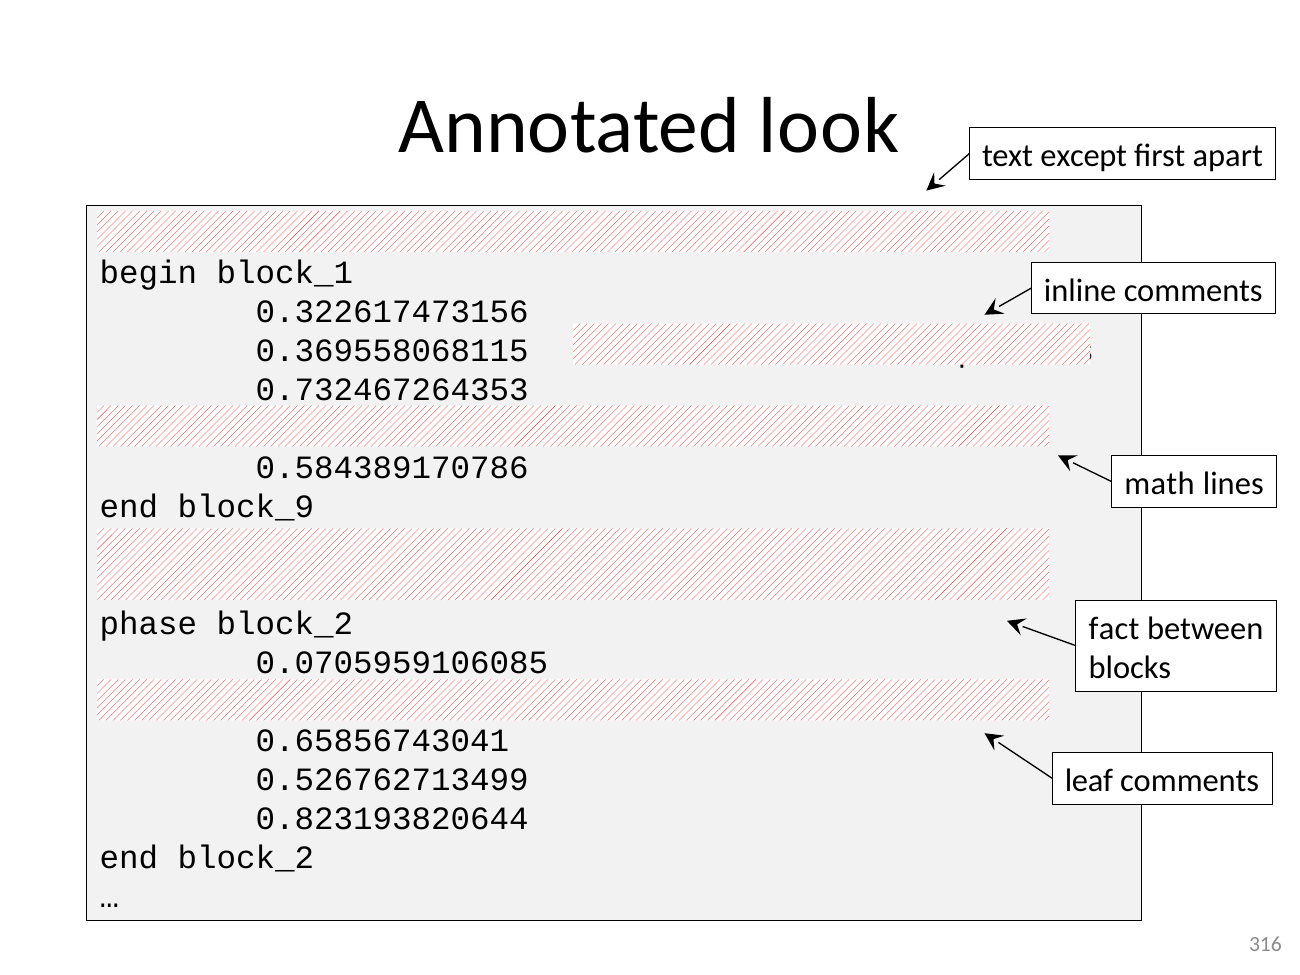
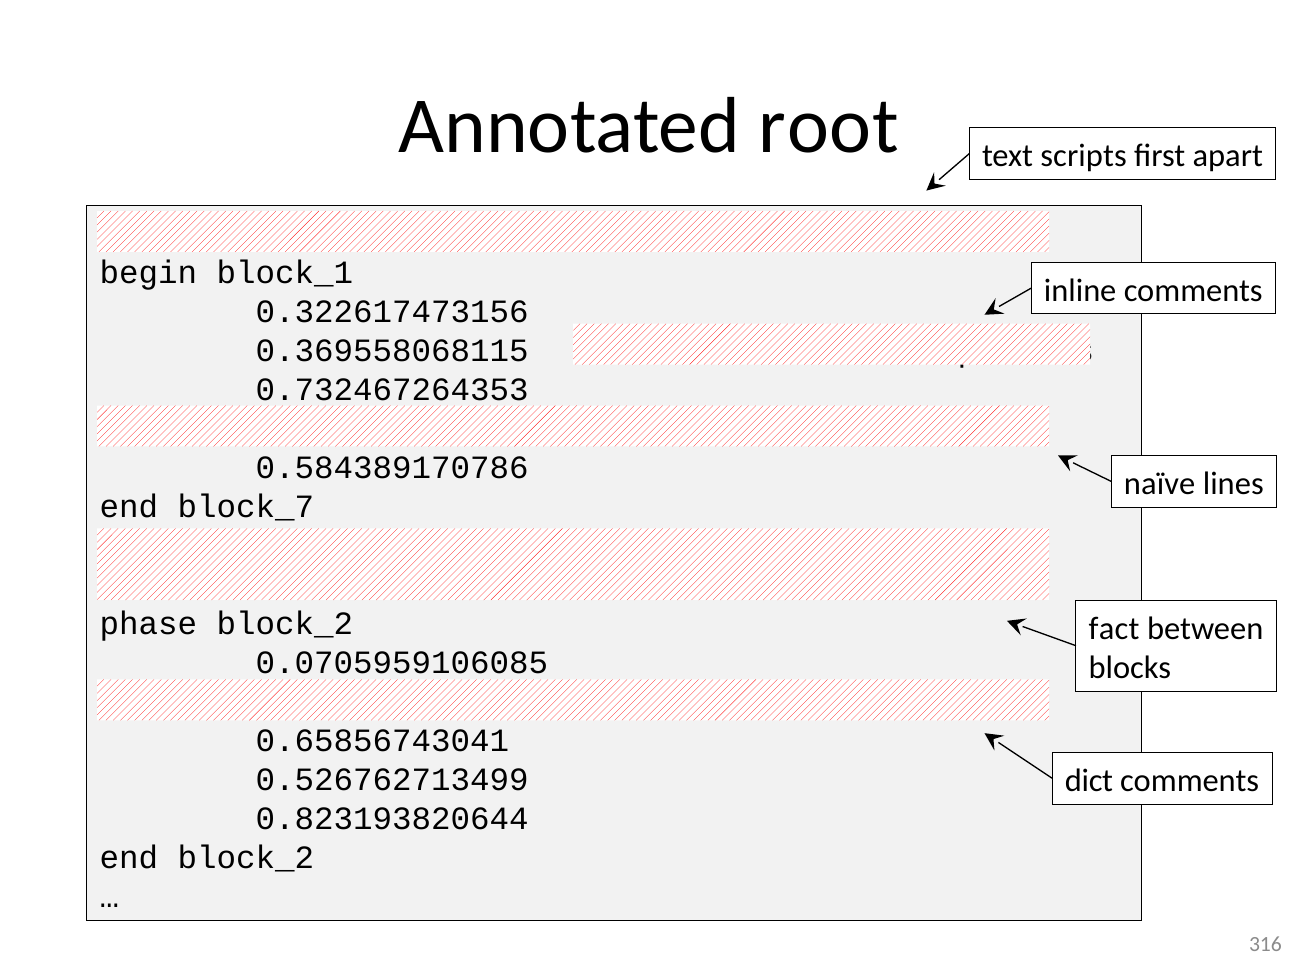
look: look -> root
except: except -> scripts
math: math -> naïve
block_9: block_9 -> block_7
leaf: leaf -> dict
